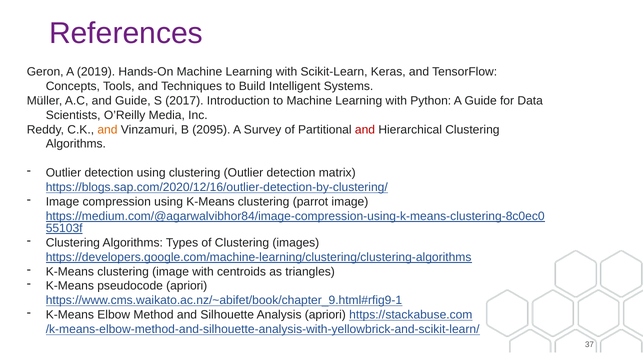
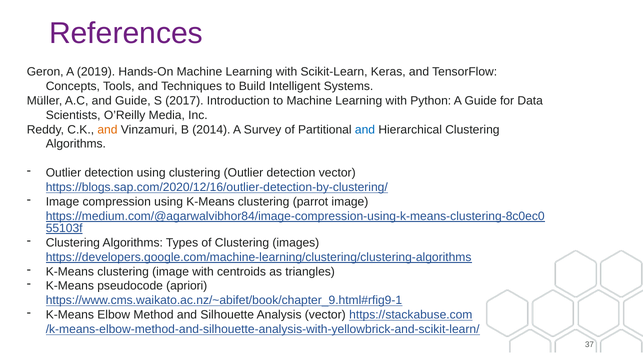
2095: 2095 -> 2014
and at (365, 130) colour: red -> blue
detection matrix: matrix -> vector
Analysis apriori: apriori -> vector
